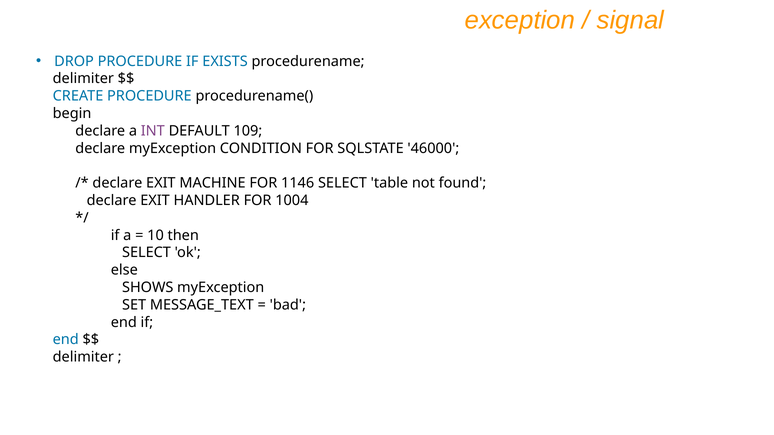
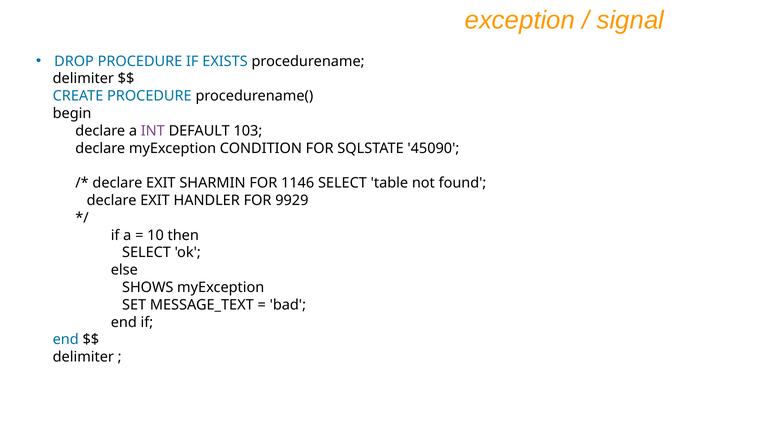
109: 109 -> 103
46000: 46000 -> 45090
MACHINE: MACHINE -> SHARMIN
1004: 1004 -> 9929
